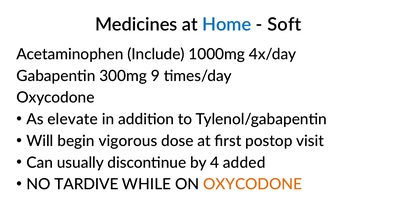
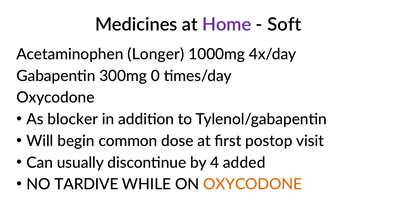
Home colour: blue -> purple
Include: Include -> Longer
9: 9 -> 0
elevate: elevate -> blocker
vigorous: vigorous -> common
